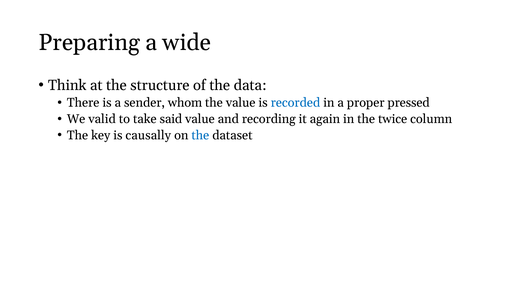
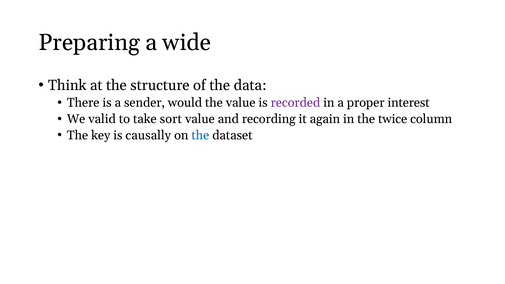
whom: whom -> would
recorded colour: blue -> purple
pressed: pressed -> interest
said: said -> sort
